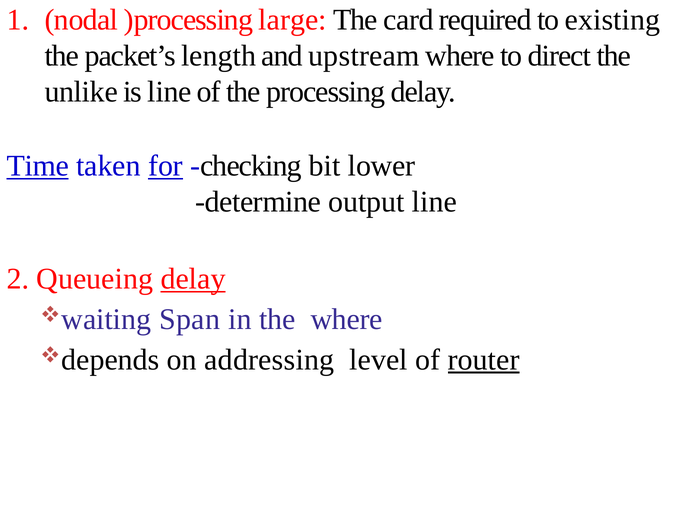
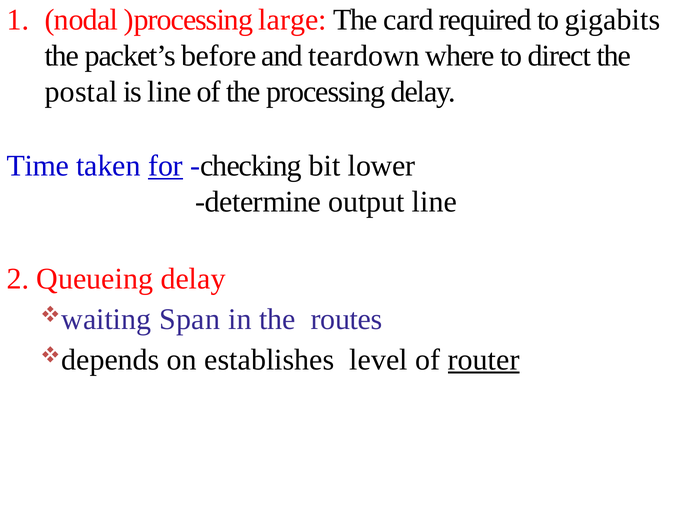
existing: existing -> gigabits
length: length -> before
upstream: upstream -> teardown
unlike: unlike -> postal
Time underline: present -> none
delay at (193, 279) underline: present -> none
the where: where -> routes
addressing: addressing -> establishes
